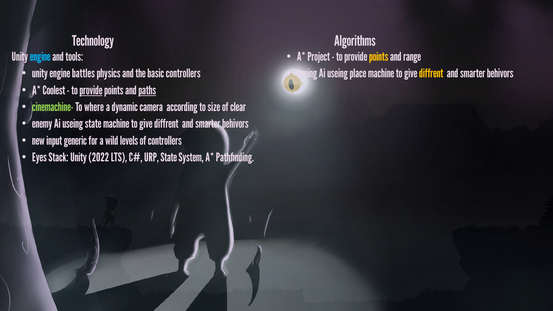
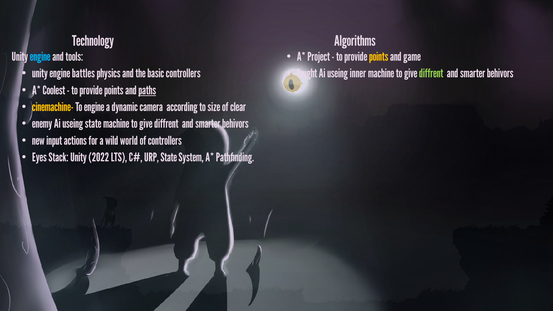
range: range -> game
useing at (307, 74): useing -> fought
place: place -> inner
diffrent at (431, 74) colour: yellow -> light green
provide at (91, 90) underline: present -> none
cinemachine- colour: light green -> yellow
To where: where -> engine
generic: generic -> actions
levels: levels -> world
